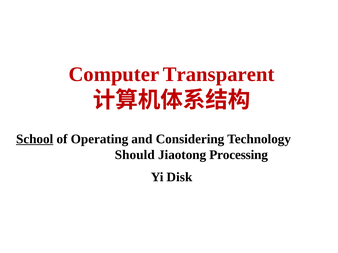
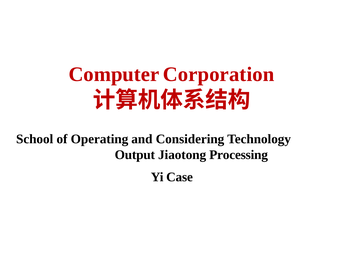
Transparent: Transparent -> Corporation
School underline: present -> none
Should: Should -> Output
Disk: Disk -> Case
